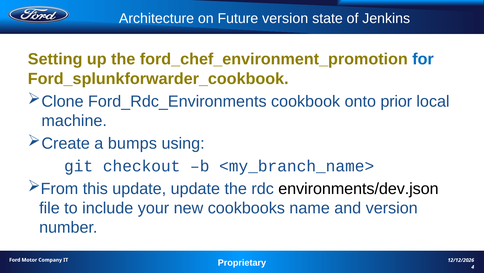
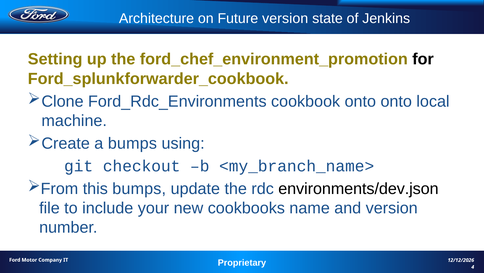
for colour: blue -> black
onto prior: prior -> onto
this update: update -> bumps
